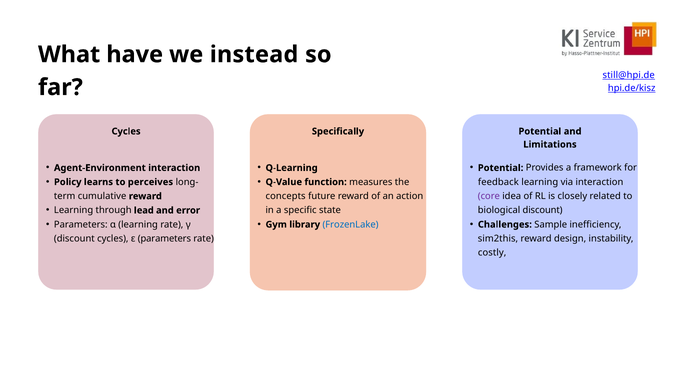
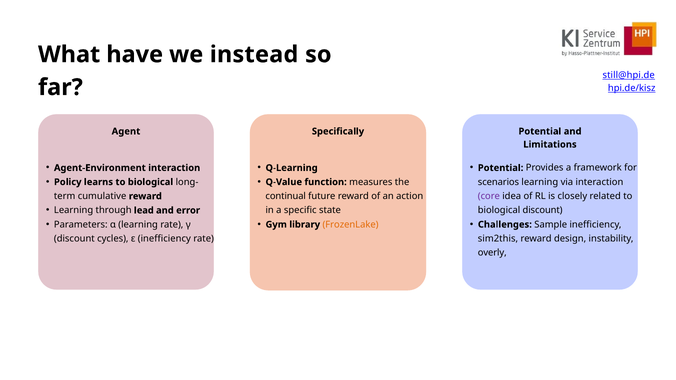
Cycles at (126, 131): Cycles -> Agent
learns to perceives: perceives -> biological
feedback: feedback -> scenarios
concepts: concepts -> continual
FrozenLake colour: blue -> orange
ε parameters: parameters -> inefficiency
costly: costly -> overly
